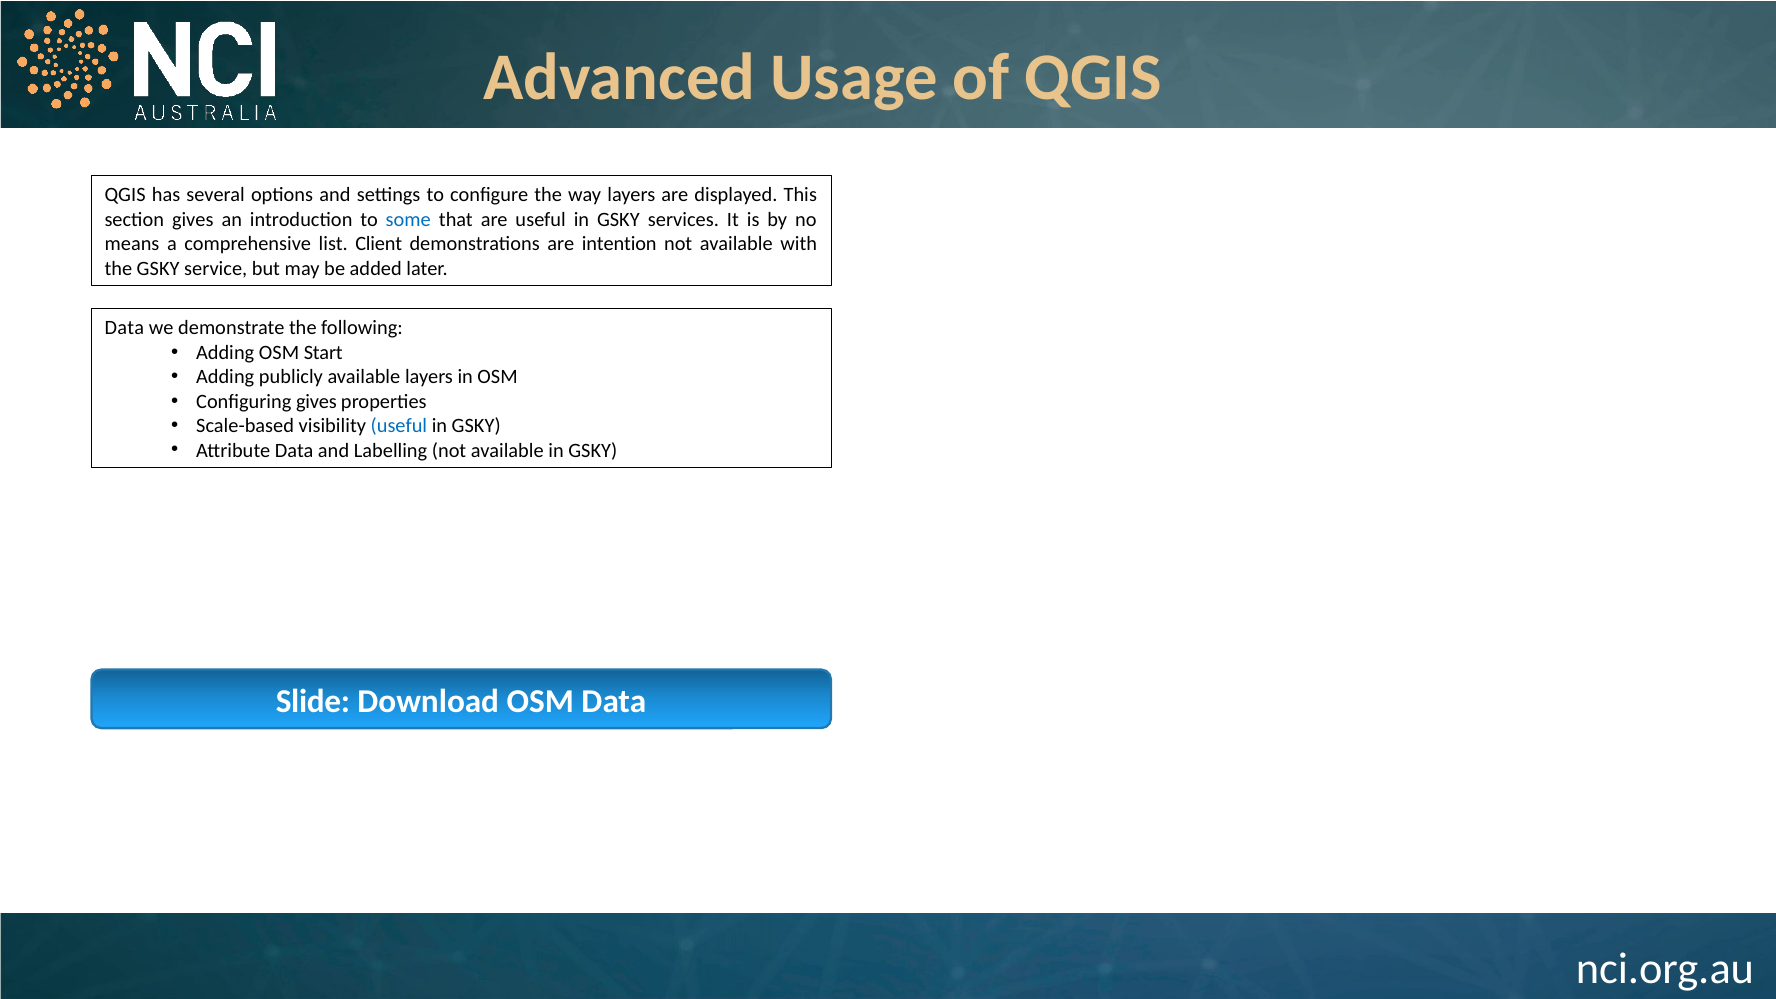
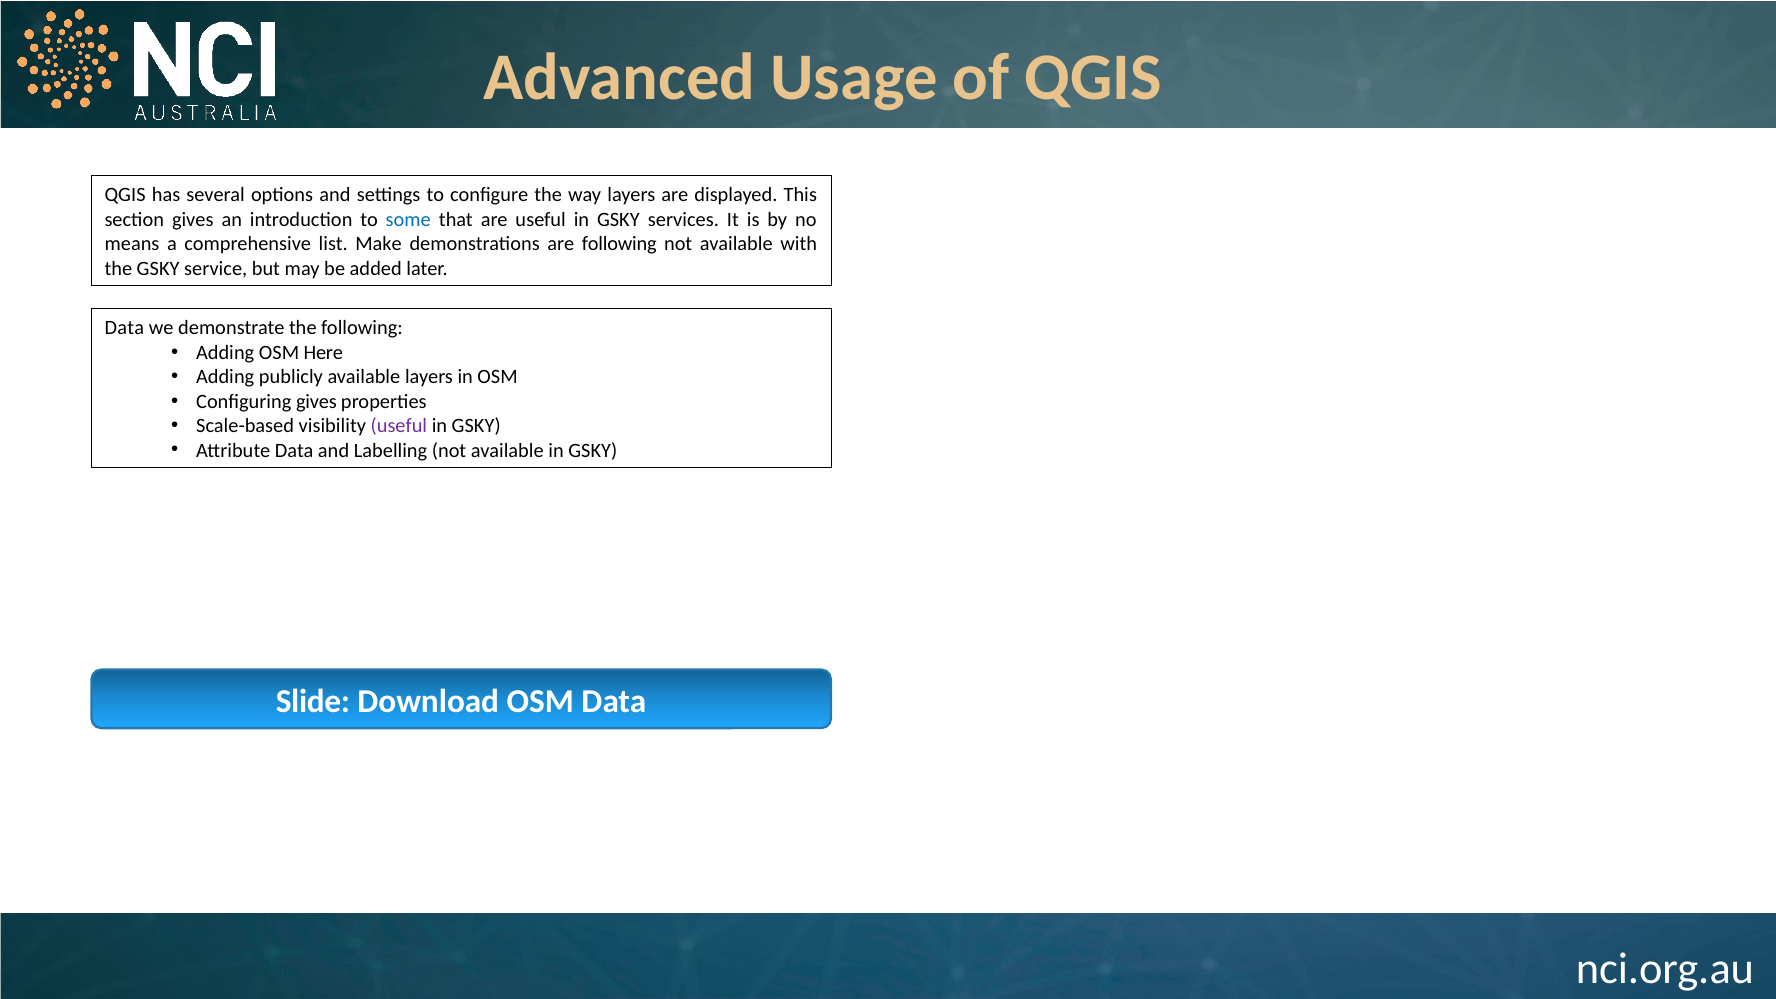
Client: Client -> Make
are intention: intention -> following
Start: Start -> Here
useful at (399, 426) colour: blue -> purple
